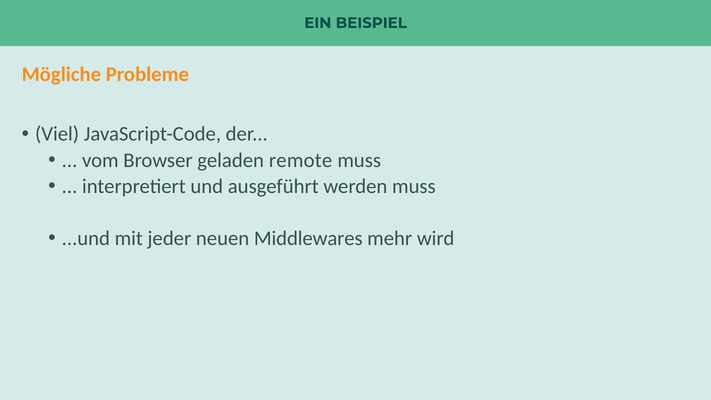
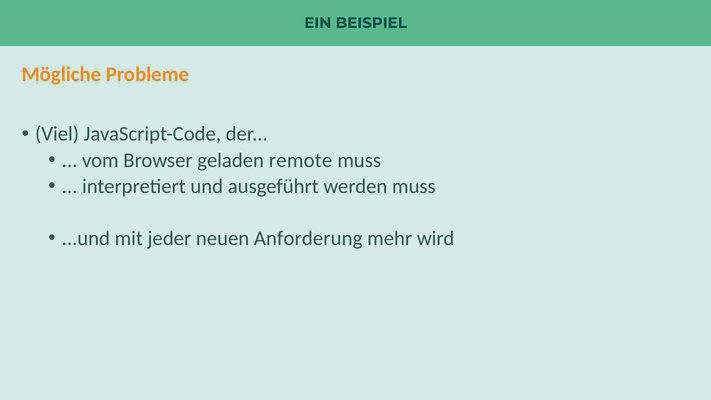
Middlewares: Middlewares -> Anforderung
